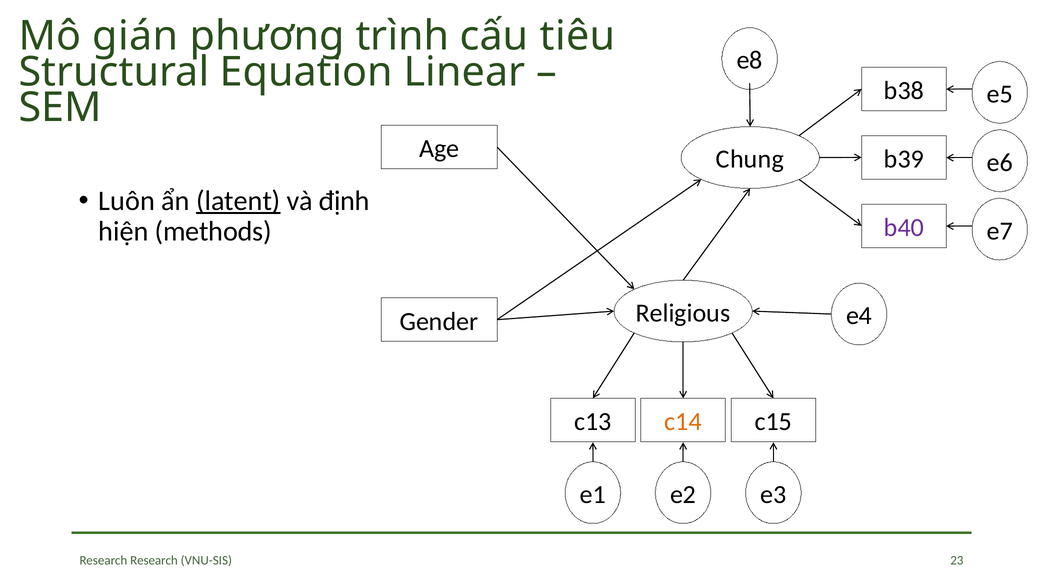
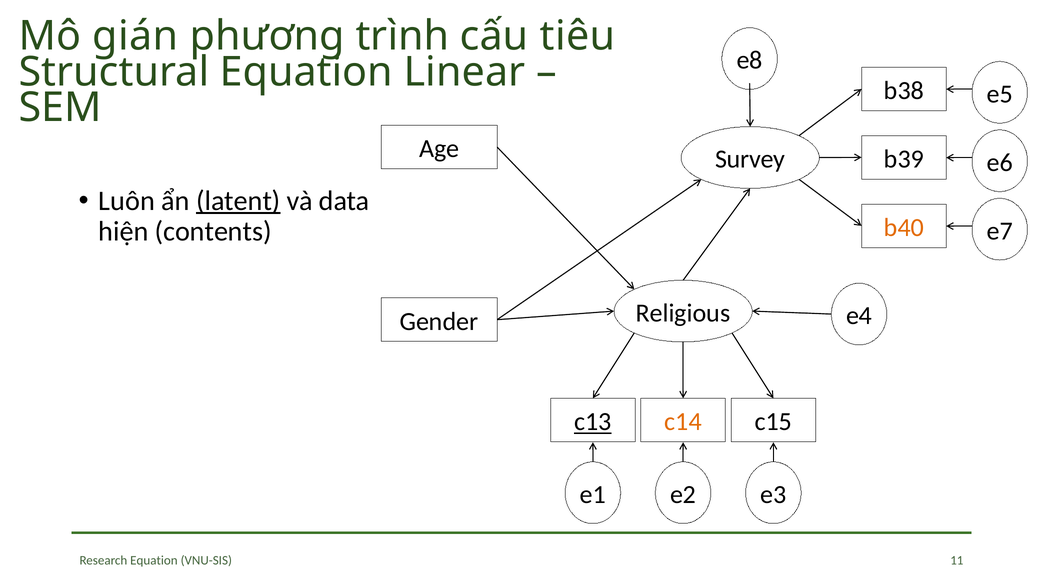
Chung: Chung -> Survey
định: định -> data
b40 colour: purple -> orange
methods: methods -> contents
c13 underline: none -> present
Research Research: Research -> Equation
23: 23 -> 11
